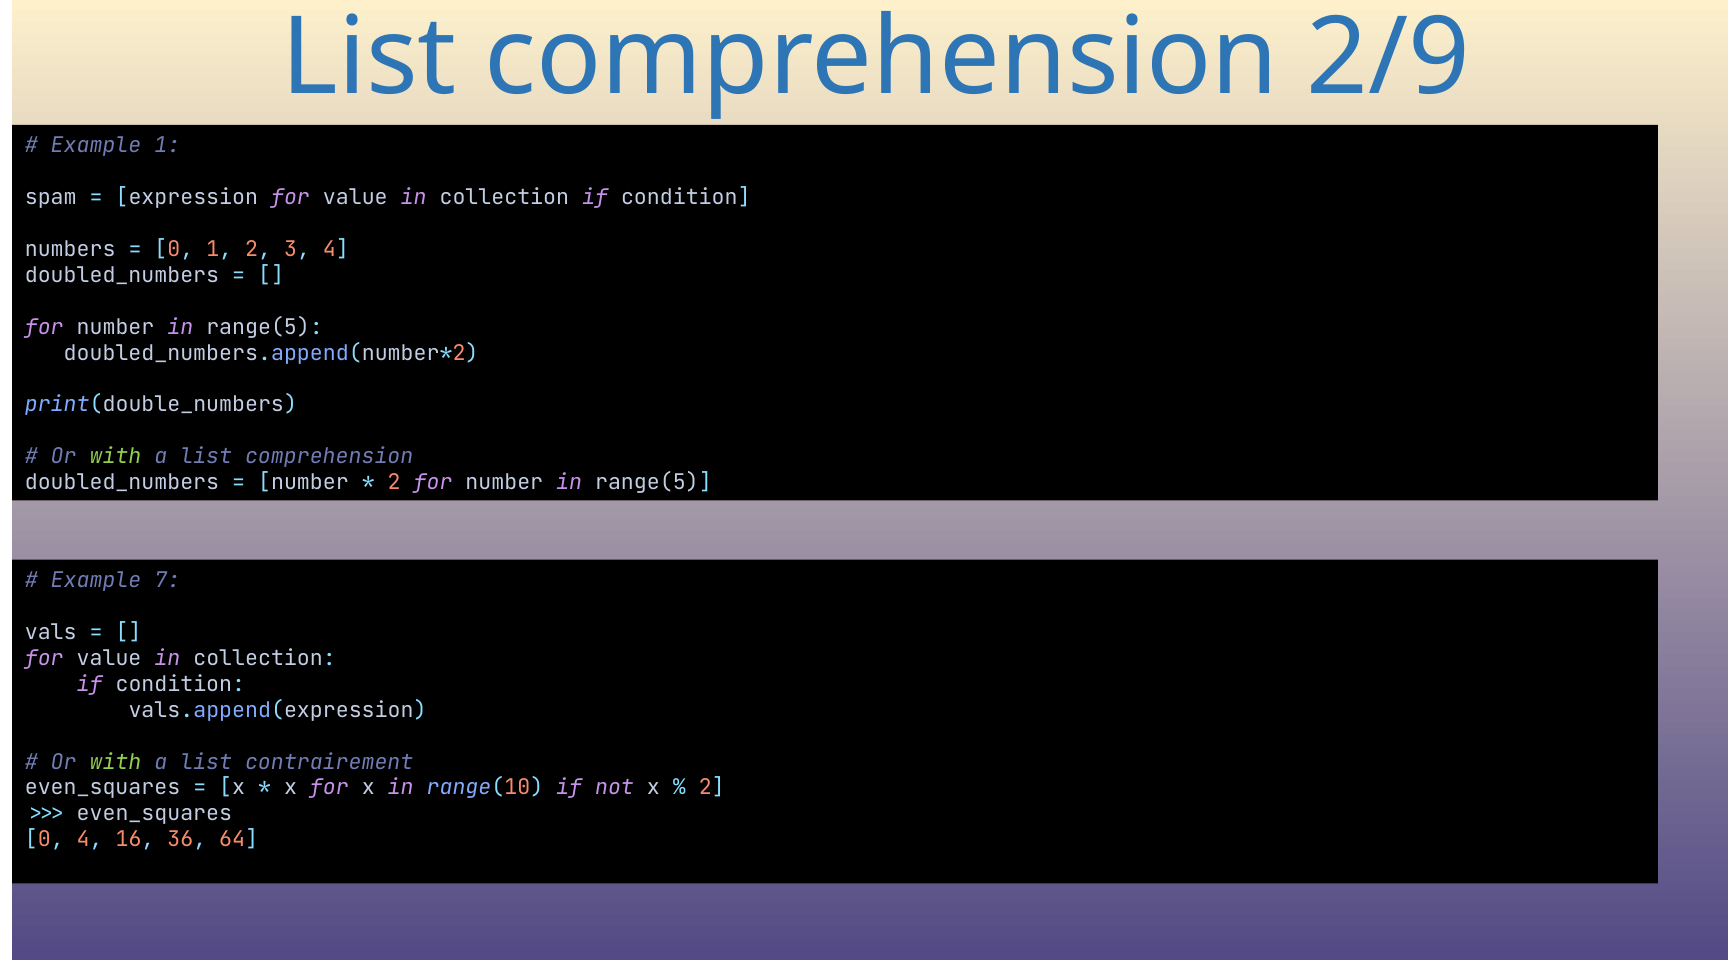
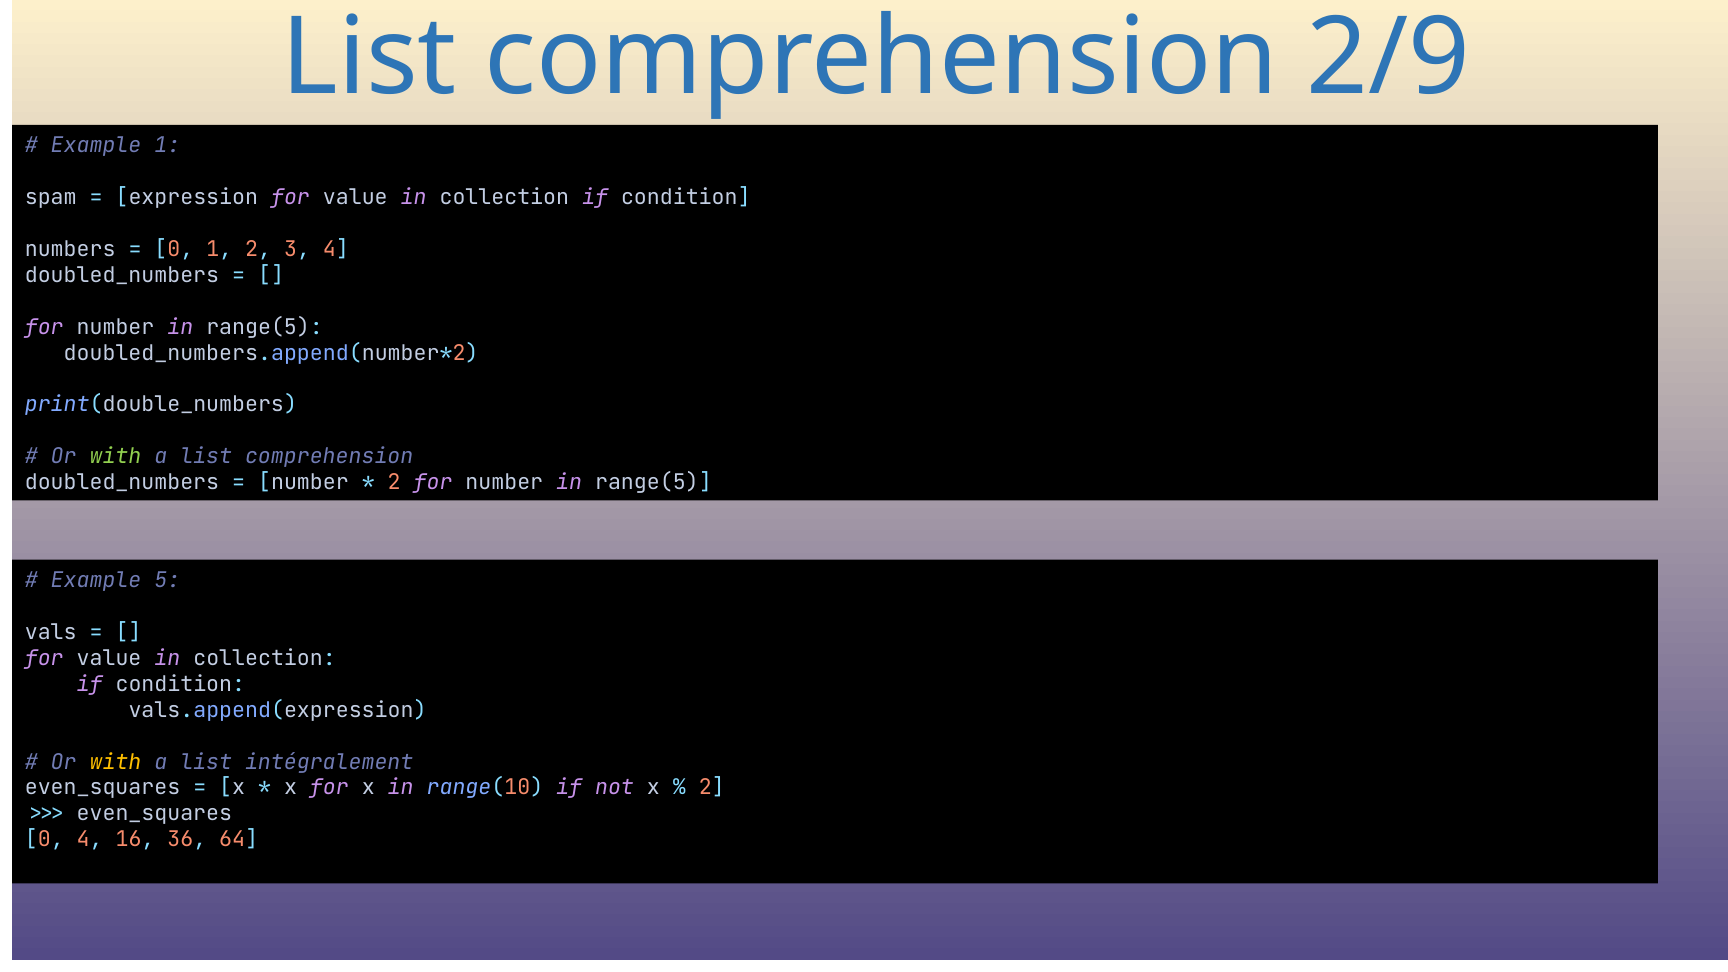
7: 7 -> 5
with at (115, 762) colour: light green -> yellow
contrairement: contrairement -> intégralement
